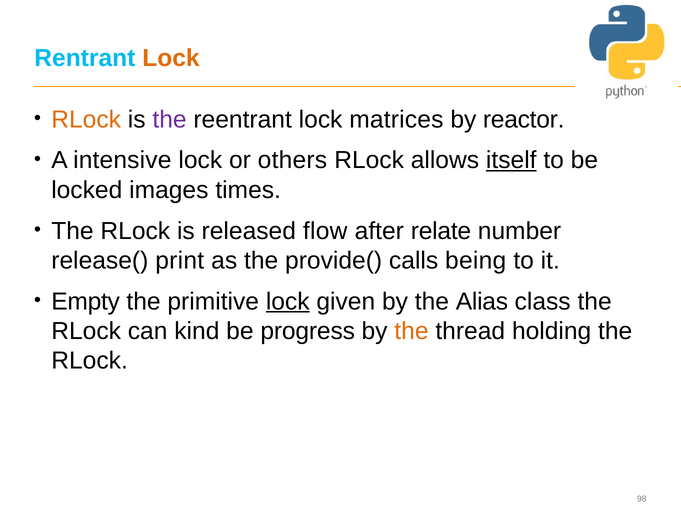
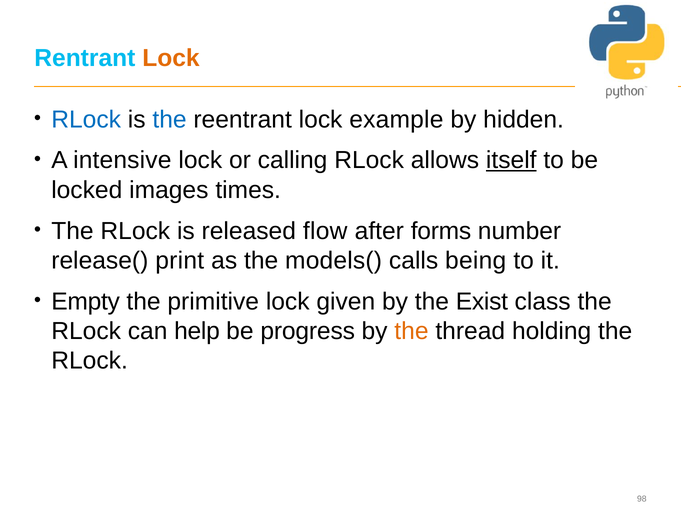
RLock at (86, 119) colour: orange -> blue
the at (170, 119) colour: purple -> blue
matrices: matrices -> example
reactor: reactor -> hidden
others: others -> calling
relate: relate -> forms
provide(: provide( -> models(
lock at (288, 301) underline: present -> none
Alias: Alias -> Exist
kind: kind -> help
